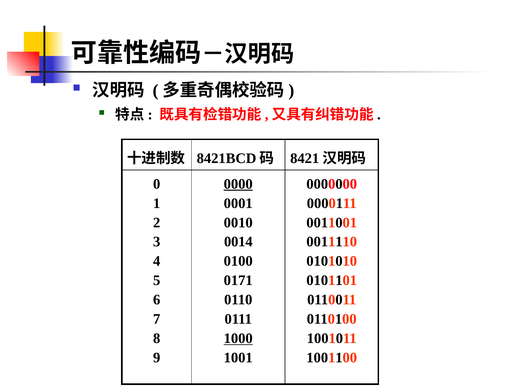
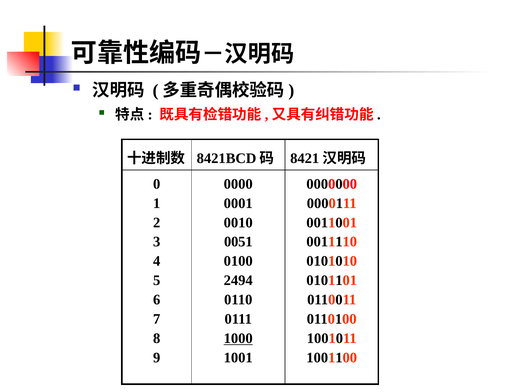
0000 underline: present -> none
0014: 0014 -> 0051
0171: 0171 -> 2494
